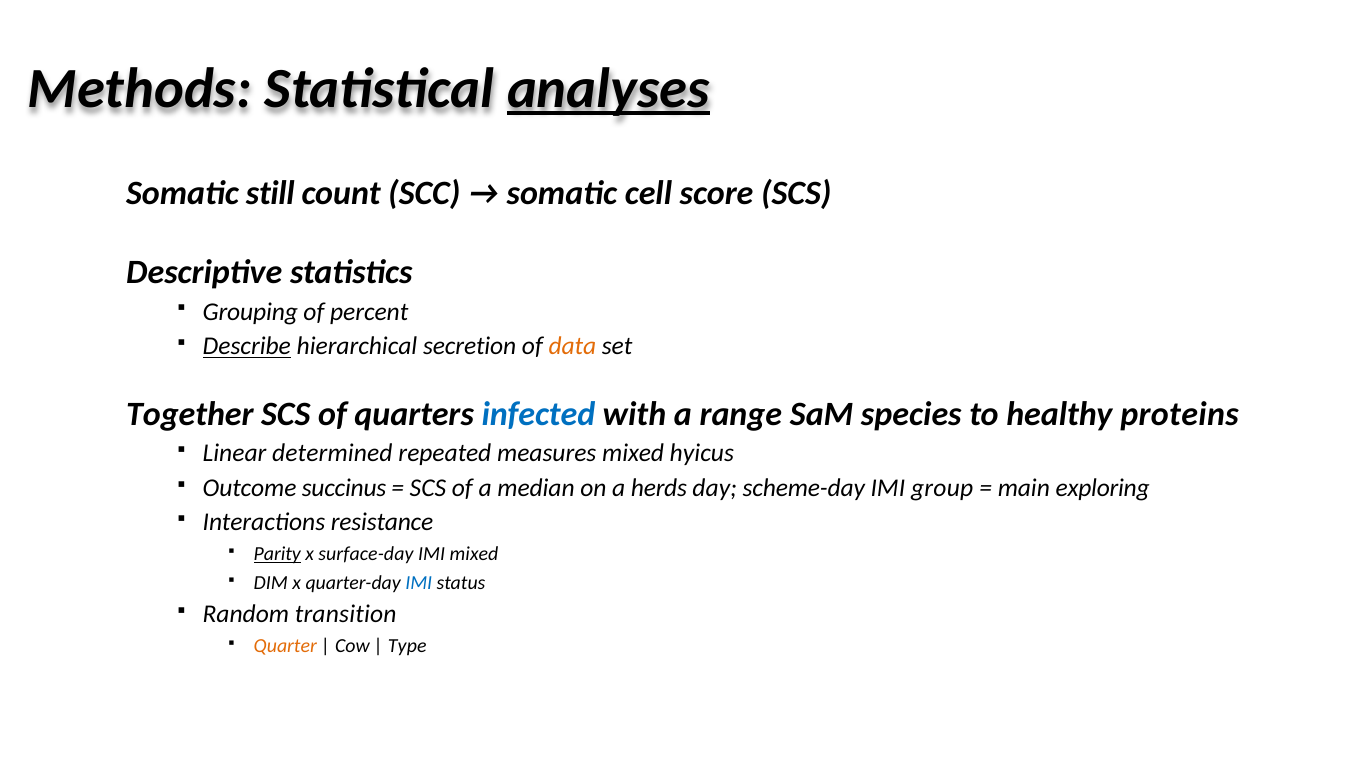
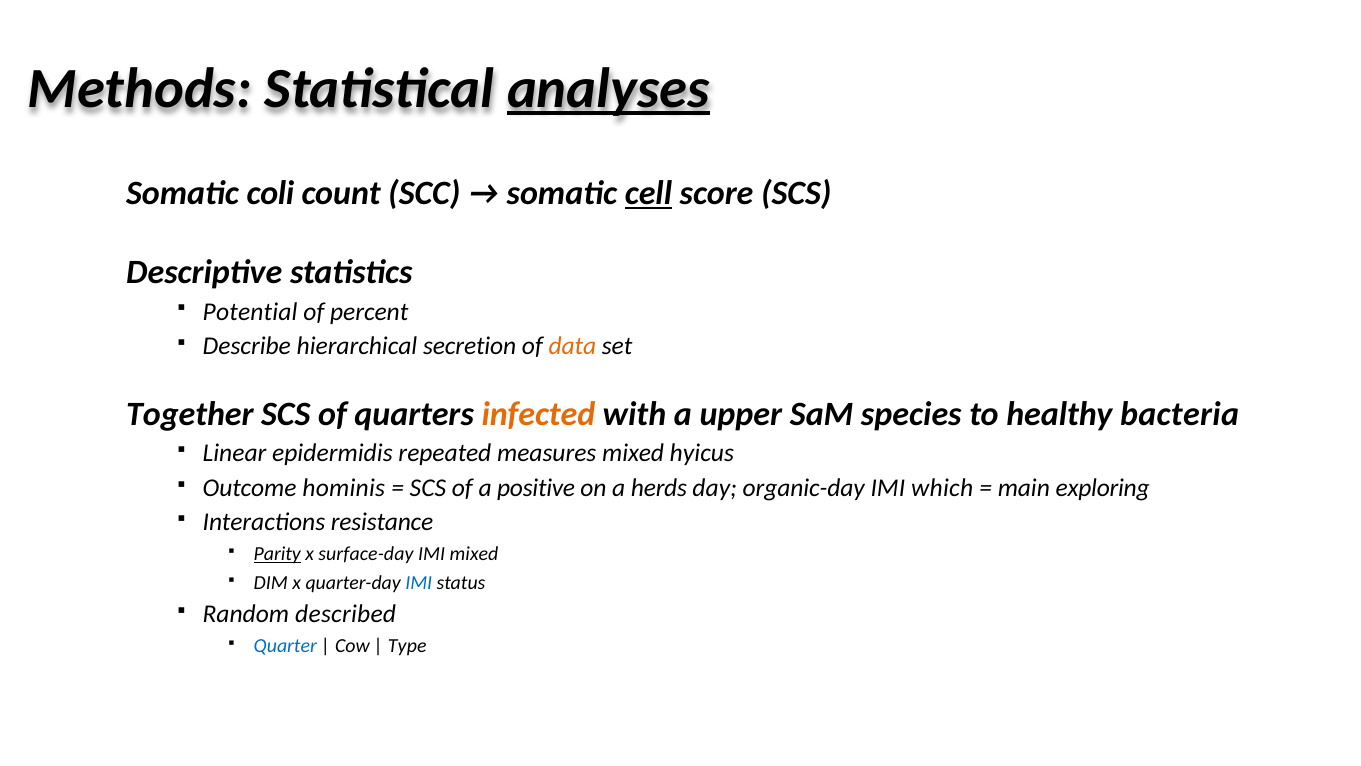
still: still -> coli
cell underline: none -> present
Grouping: Grouping -> Potential
Describe underline: present -> none
infected colour: blue -> orange
range: range -> upper
proteins: proteins -> bacteria
determined: determined -> epidermidis
succinus: succinus -> hominis
median: median -> positive
scheme-day: scheme-day -> organic-day
group: group -> which
transition: transition -> described
Quarter colour: orange -> blue
